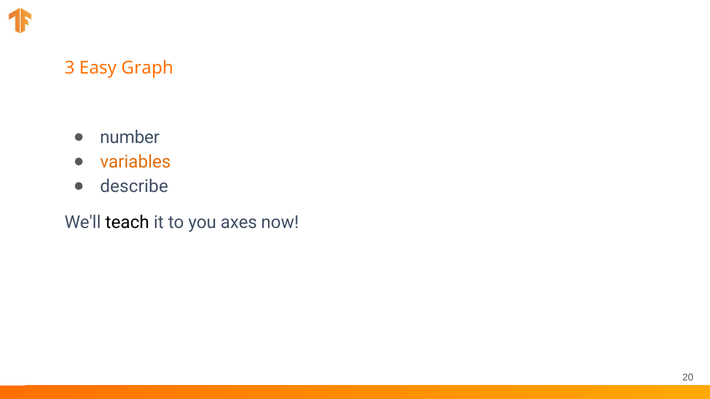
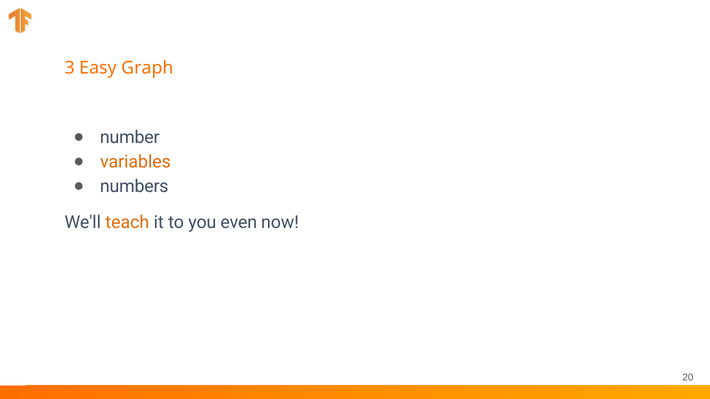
describe: describe -> numbers
teach colour: black -> orange
axes: axes -> even
